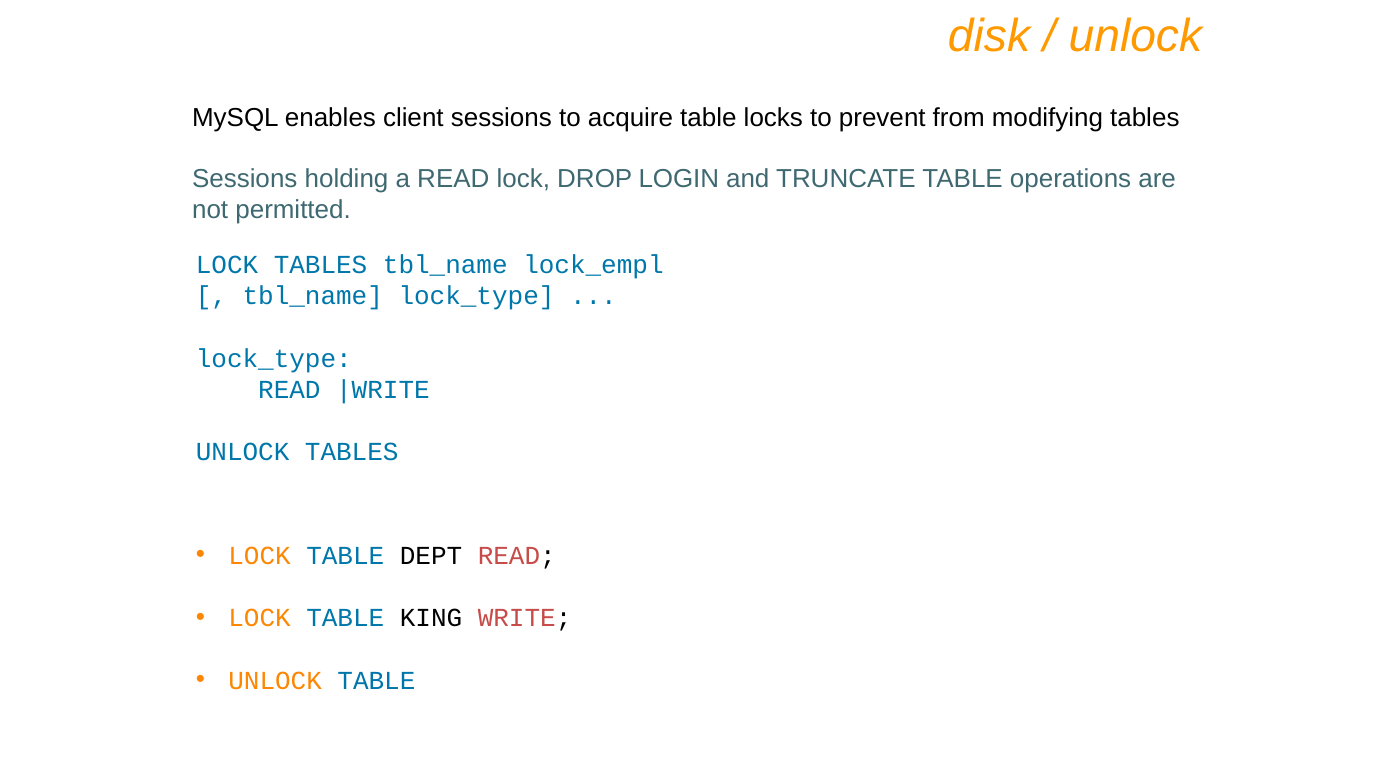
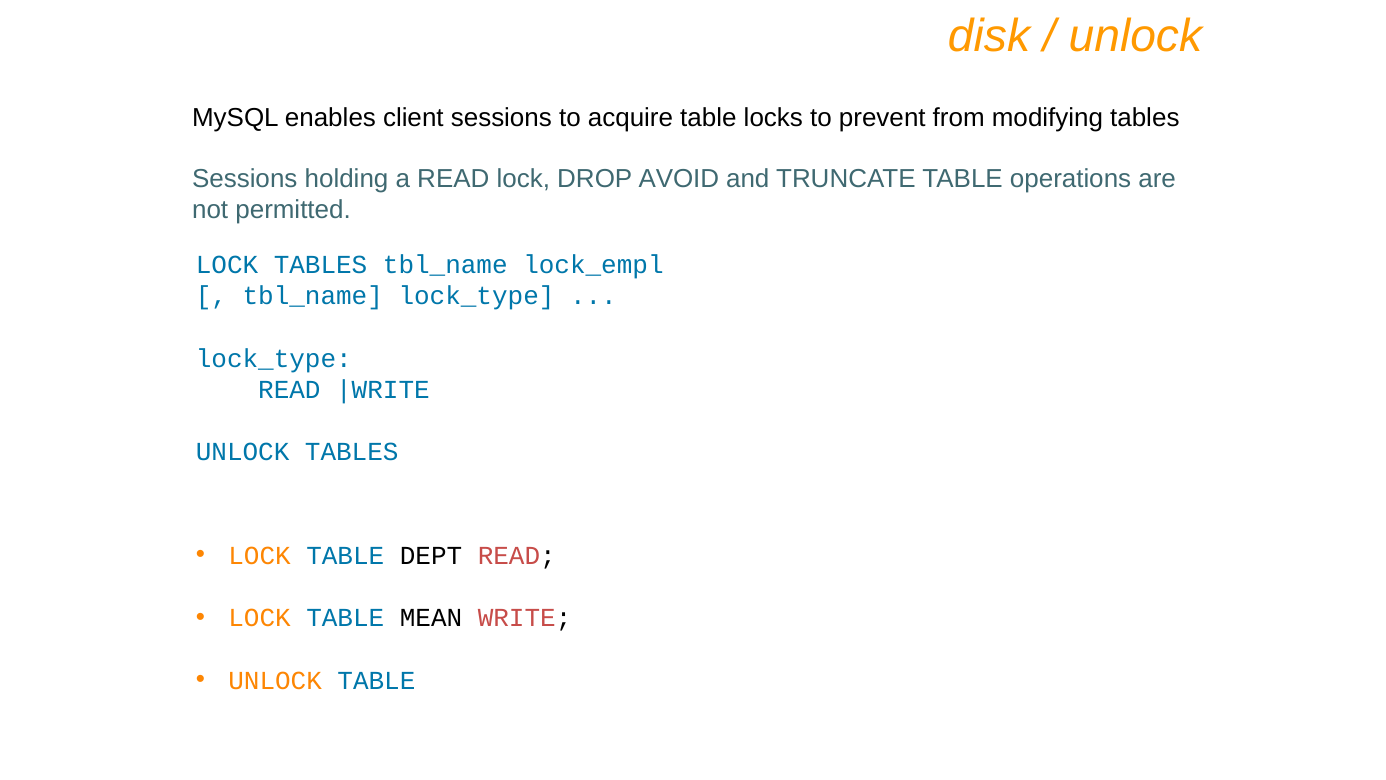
LOGIN: LOGIN -> AVOID
KING: KING -> MEAN
